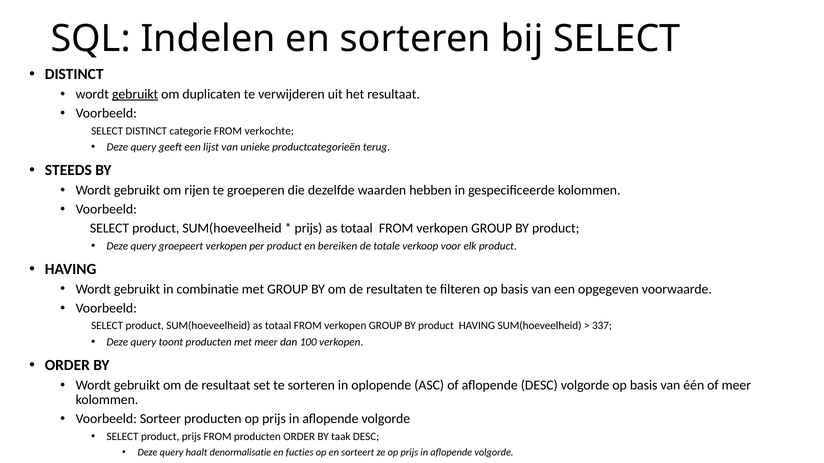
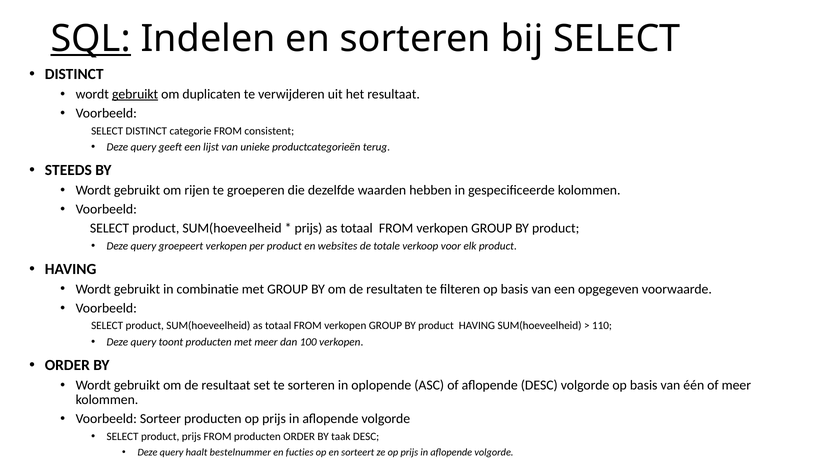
SQL underline: none -> present
verkochte: verkochte -> consistent
bereiken: bereiken -> websites
337: 337 -> 110
denormalisatie: denormalisatie -> bestelnummer
